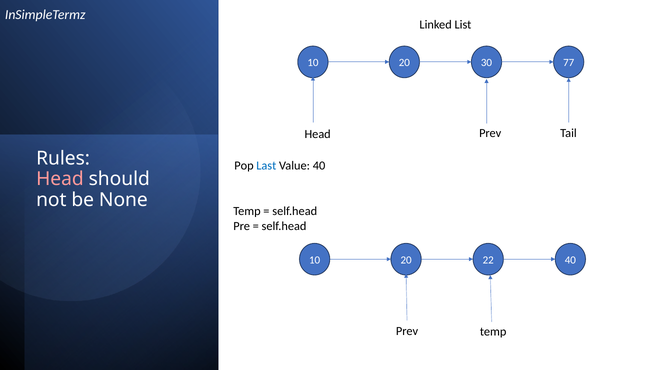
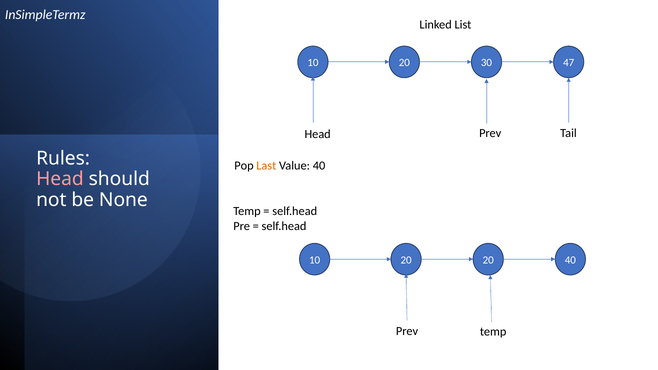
77: 77 -> 47
Last colour: blue -> orange
20 22: 22 -> 20
